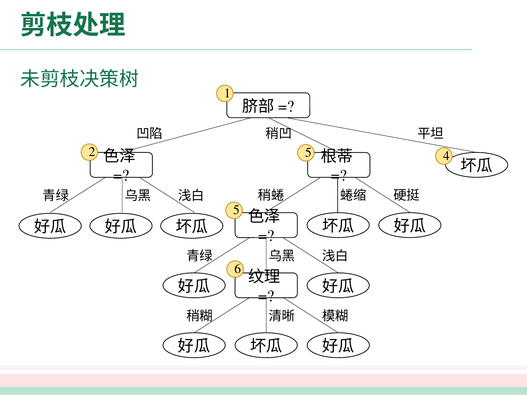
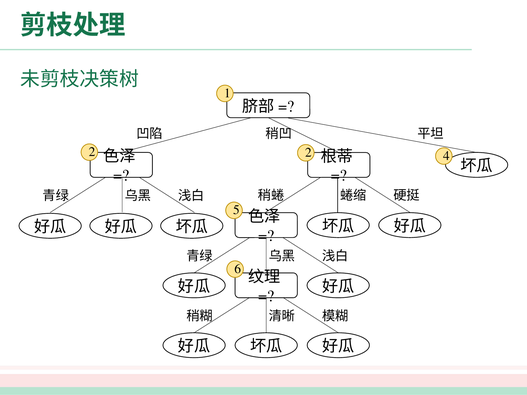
2 5: 5 -> 2
